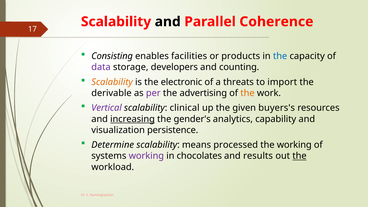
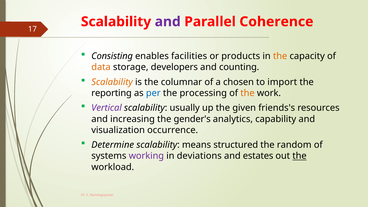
and at (168, 22) colour: black -> purple
the at (280, 56) colour: blue -> orange
data colour: purple -> orange
electronic: electronic -> columnar
threats: threats -> chosen
derivable: derivable -> reporting
per colour: purple -> blue
advertising: advertising -> processing
clinical: clinical -> usually
buyers's: buyers's -> friends's
increasing underline: present -> none
persistence: persistence -> occurrence
processed: processed -> structured
the working: working -> random
chocolates: chocolates -> deviations
results: results -> estates
